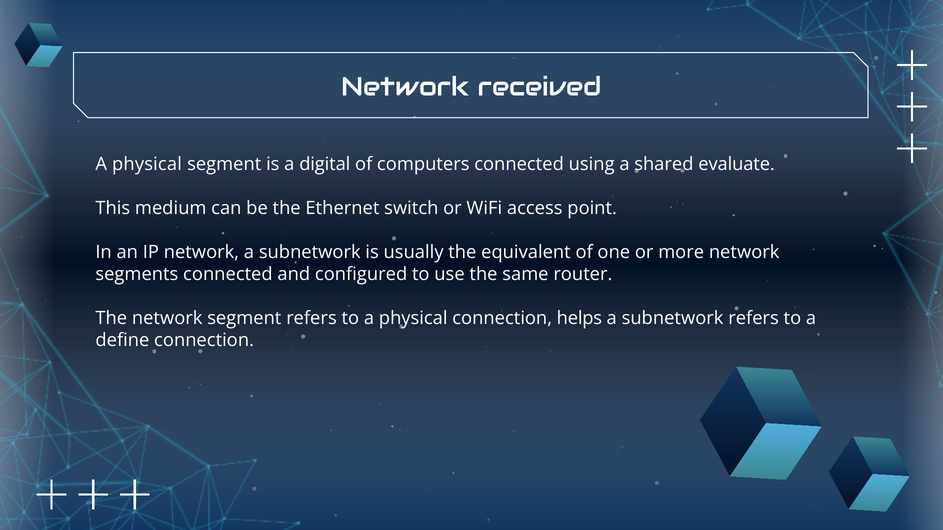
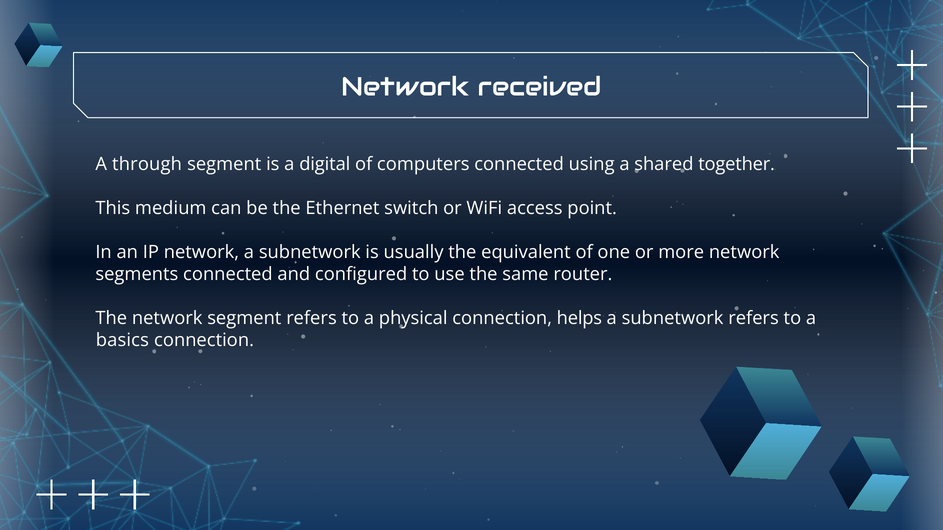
physical at (147, 165): physical -> through
evaluate: evaluate -> together
define: define -> basics
